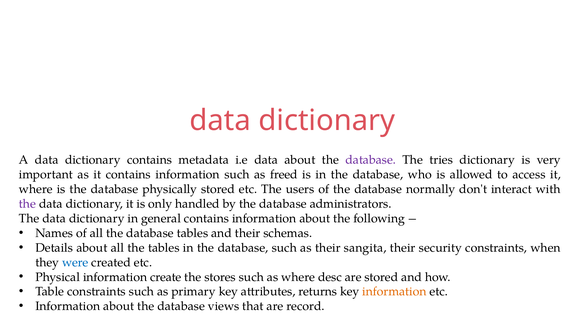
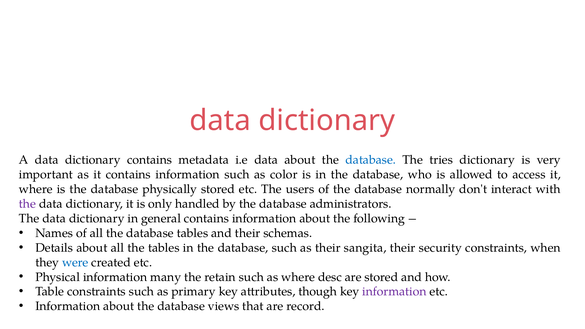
database at (371, 160) colour: purple -> blue
freed: freed -> color
create: create -> many
stores: stores -> retain
returns: returns -> though
information at (394, 292) colour: orange -> purple
